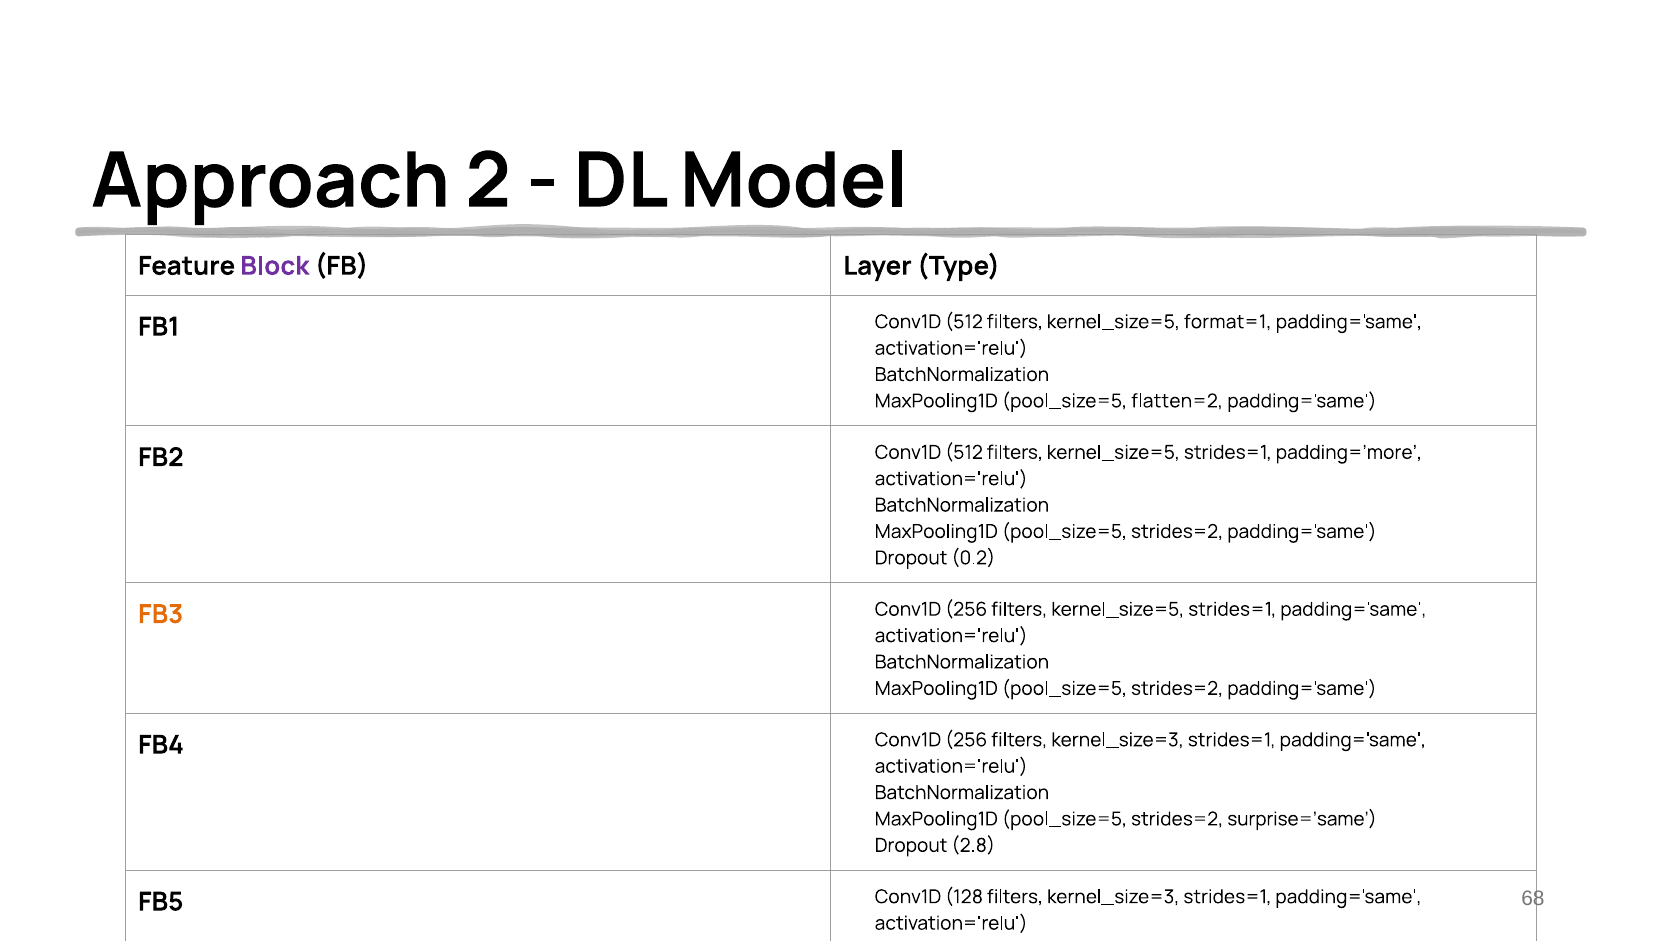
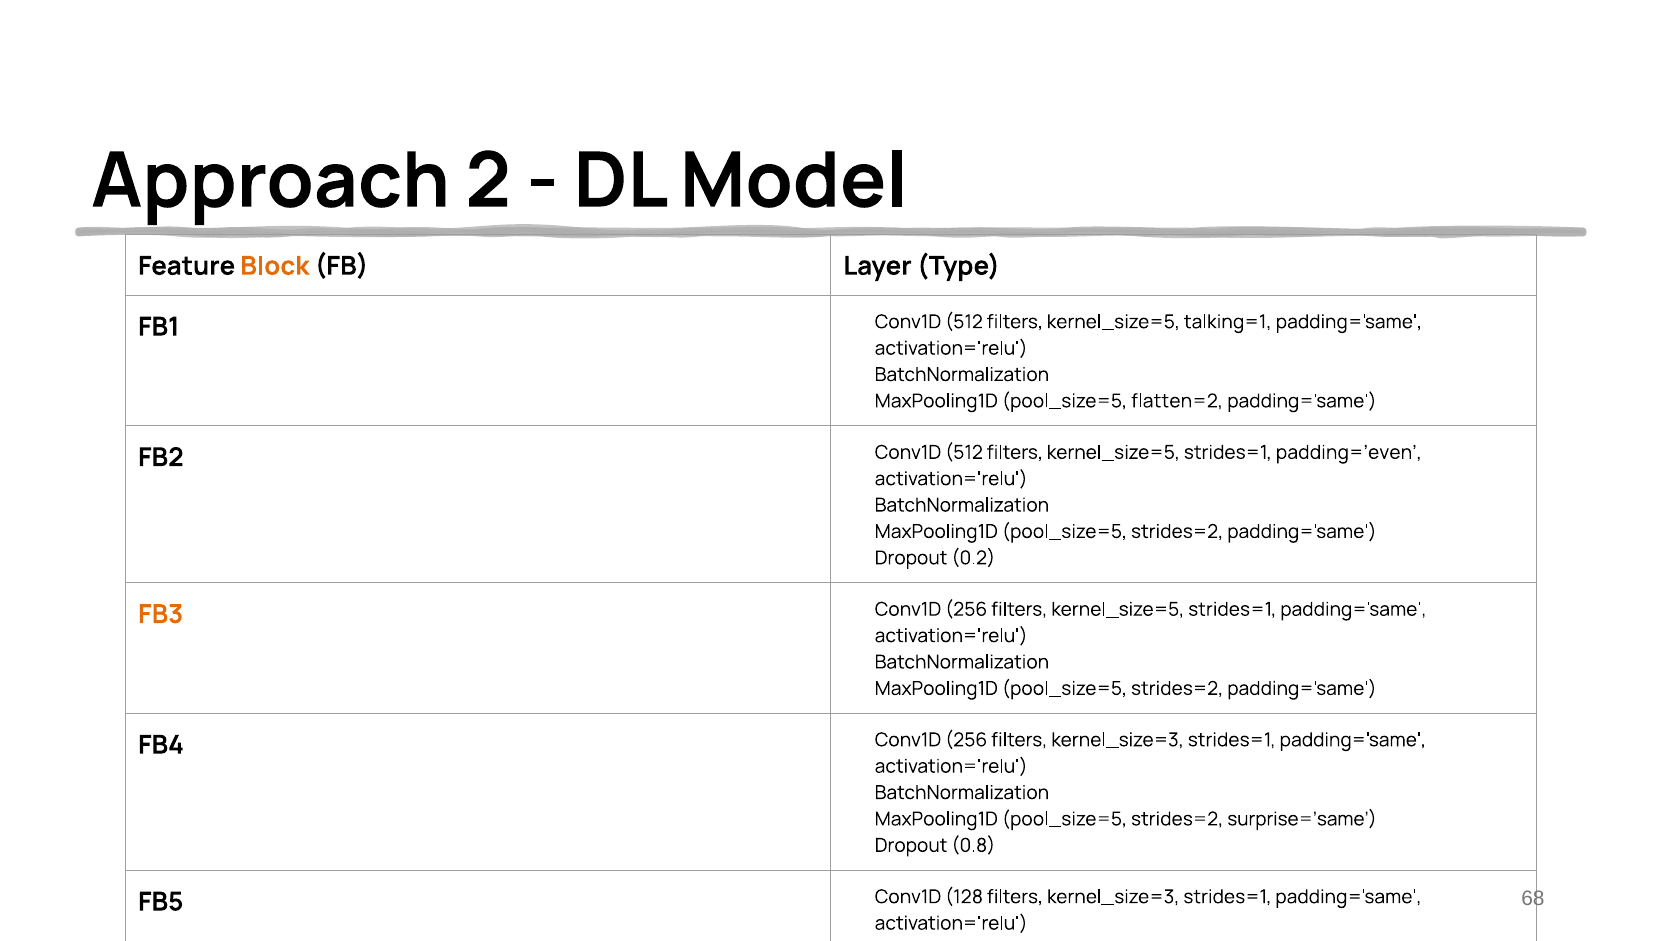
Block colour: purple -> orange
format=1: format=1 -> talking=1
padding='more: padding='more -> padding='even
2.8: 2.8 -> 0.8
